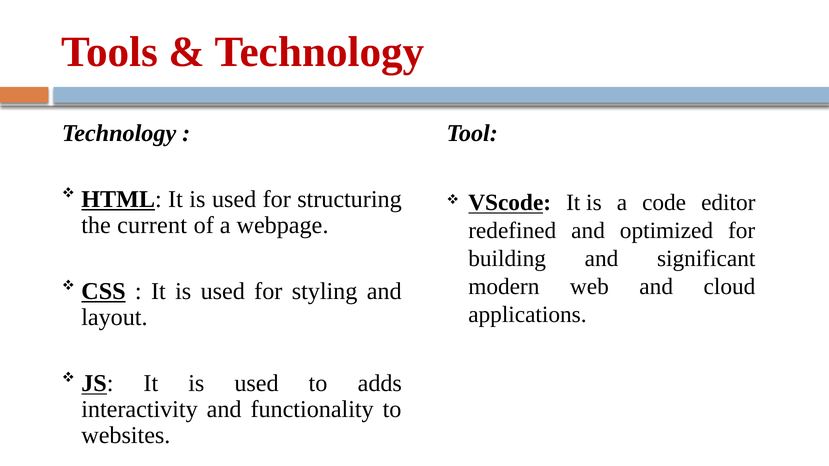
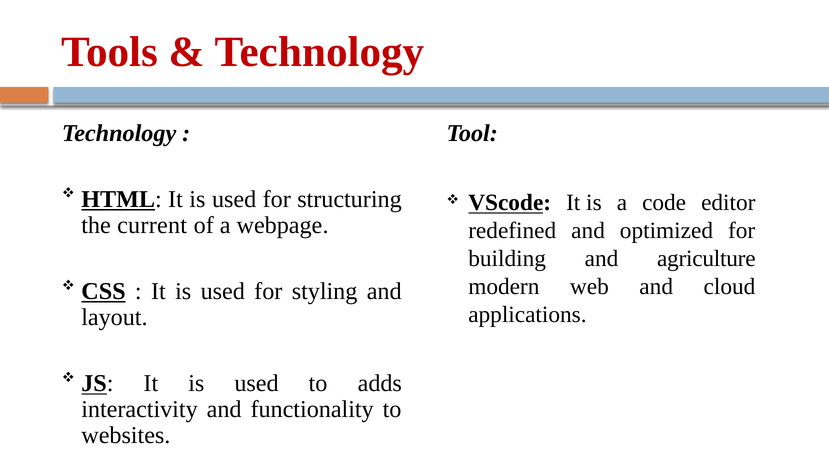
significant: significant -> agriculture
